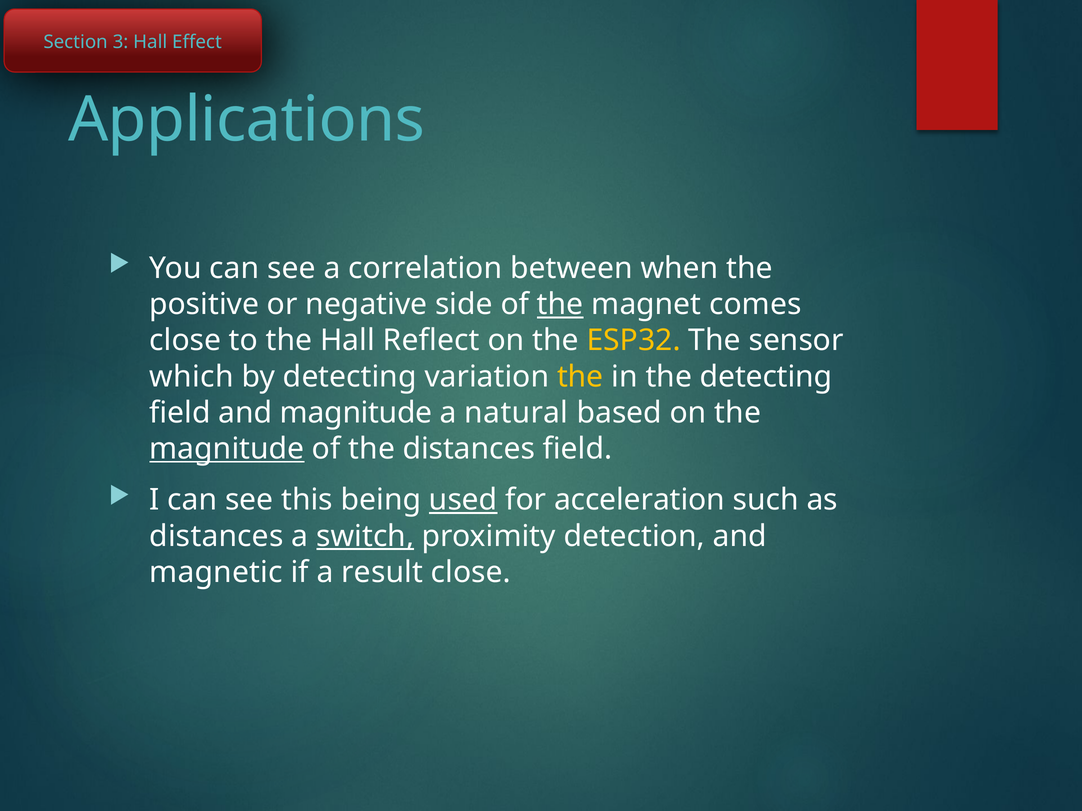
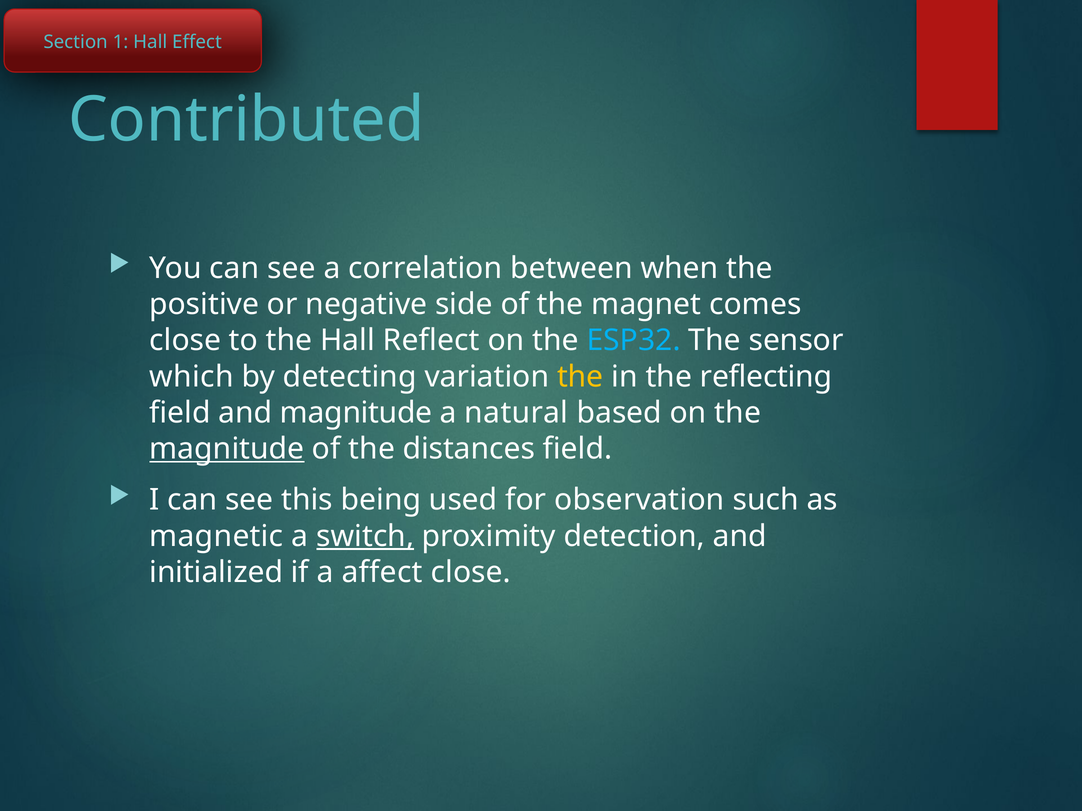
3: 3 -> 1
Applications: Applications -> Contributed
the at (560, 305) underline: present -> none
ESP32 colour: yellow -> light blue
the detecting: detecting -> reflecting
used underline: present -> none
acceleration: acceleration -> observation
distances at (216, 536): distances -> magnetic
magnetic: magnetic -> initialized
result: result -> affect
